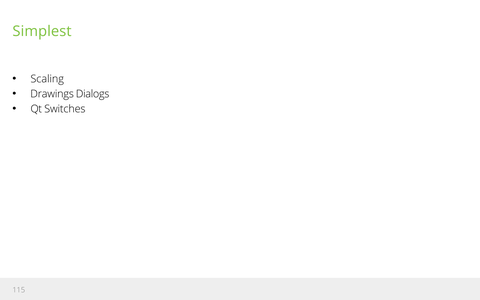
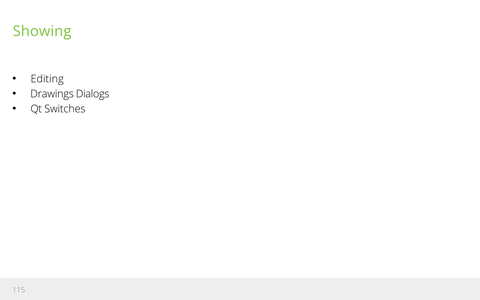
Simplest: Simplest -> Showing
Scaling: Scaling -> Editing
